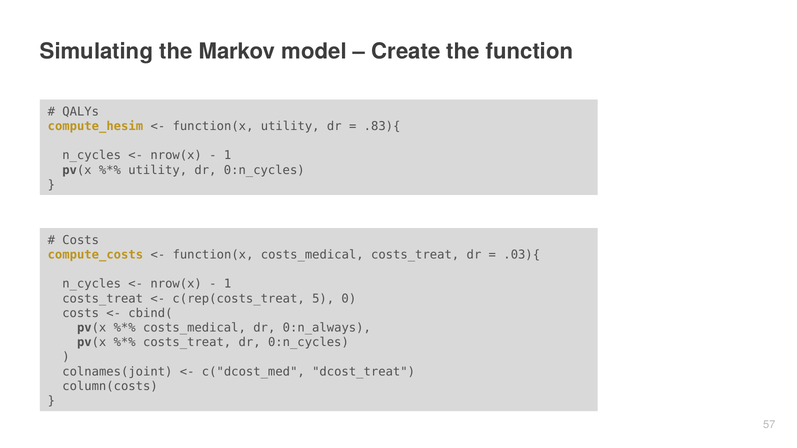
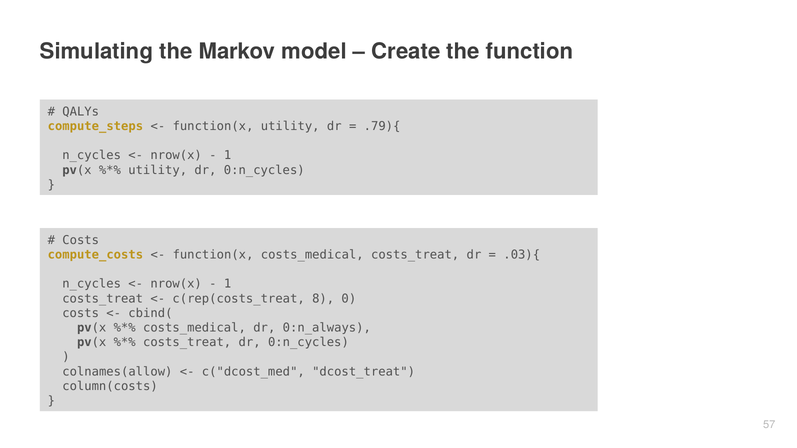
compute_hesim: compute_hesim -> compute_steps
.83){: .83){ -> .79){
5: 5 -> 8
colnames(joint: colnames(joint -> colnames(allow
